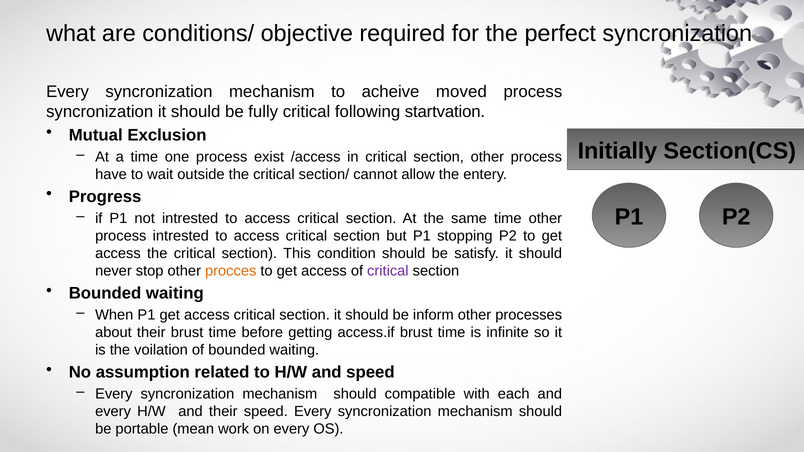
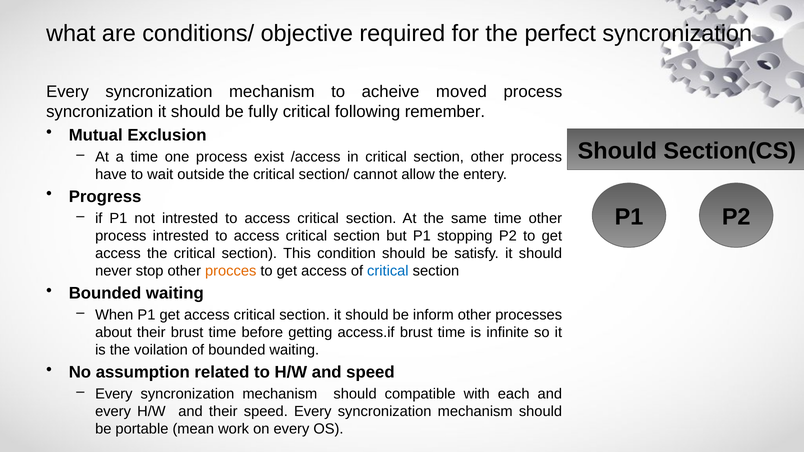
startvation: startvation -> remember
Initially at (617, 151): Initially -> Should
critical at (388, 271) colour: purple -> blue
